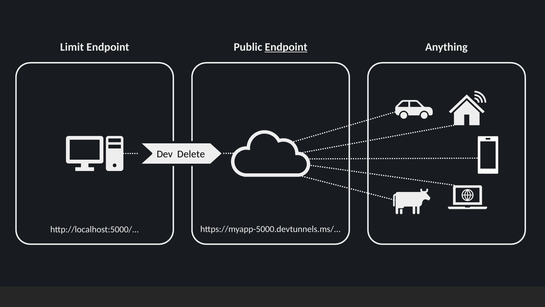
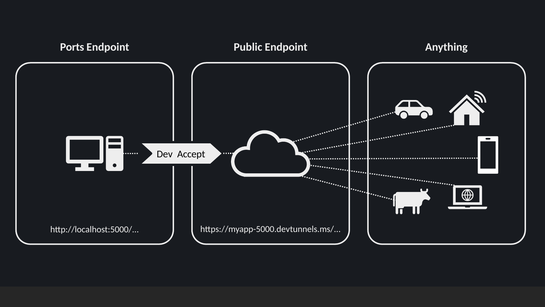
Limit: Limit -> Ports
Endpoint at (286, 47) underline: present -> none
Delete: Delete -> Accept
